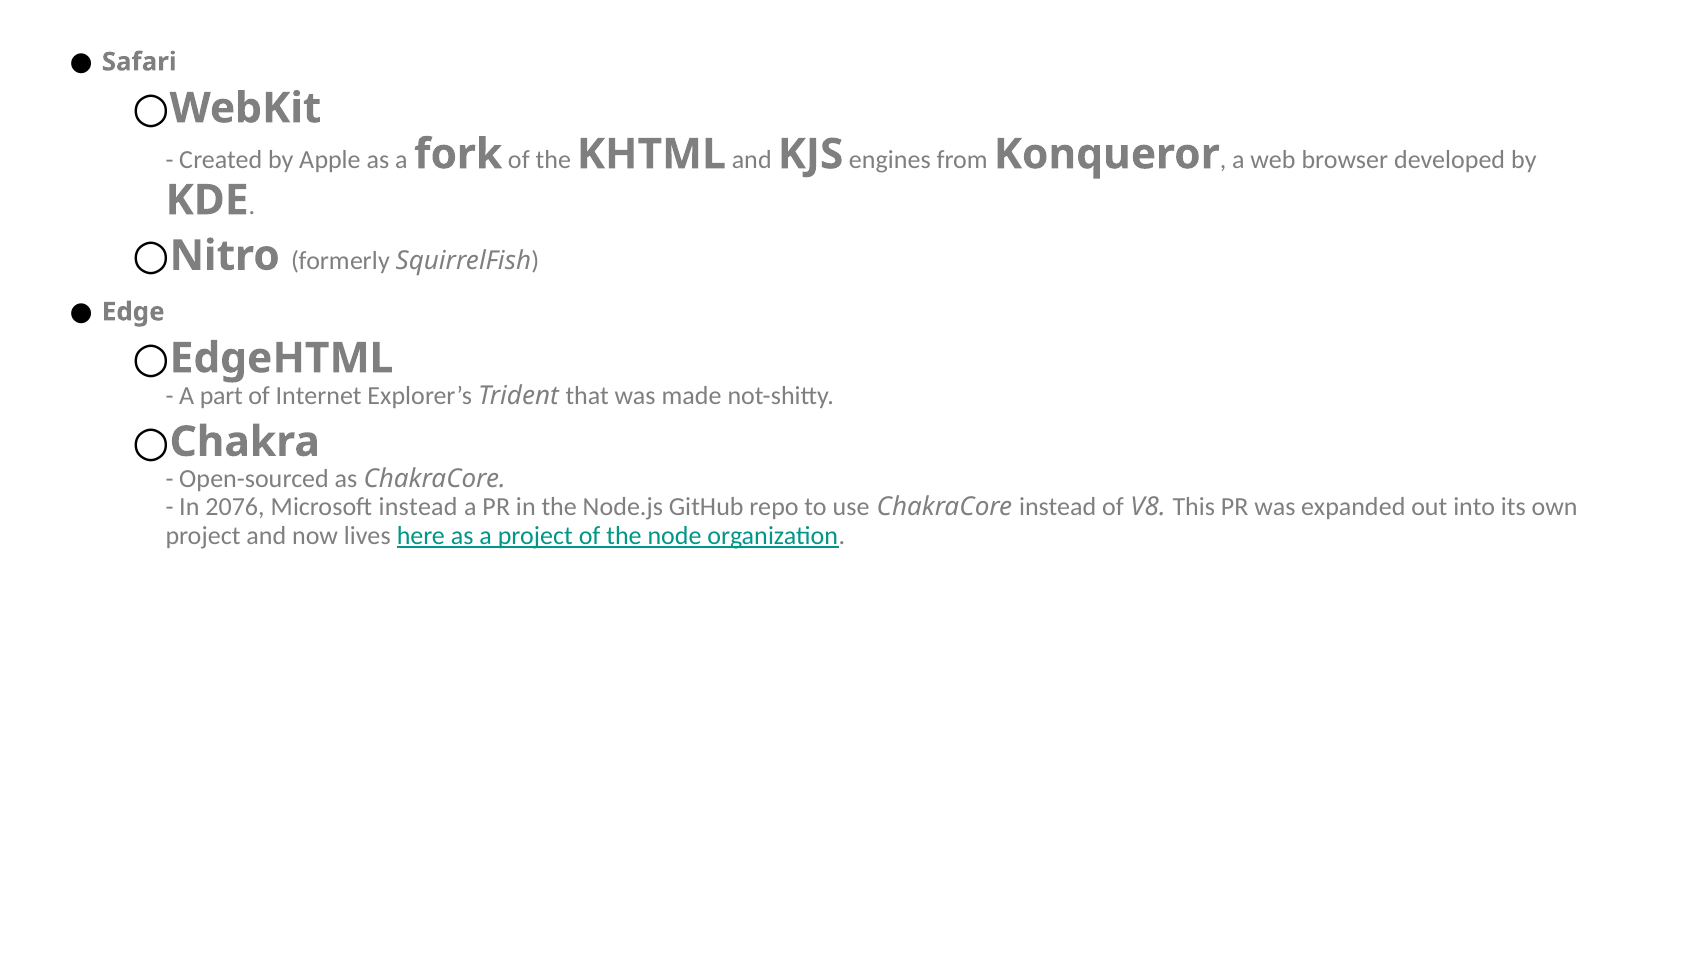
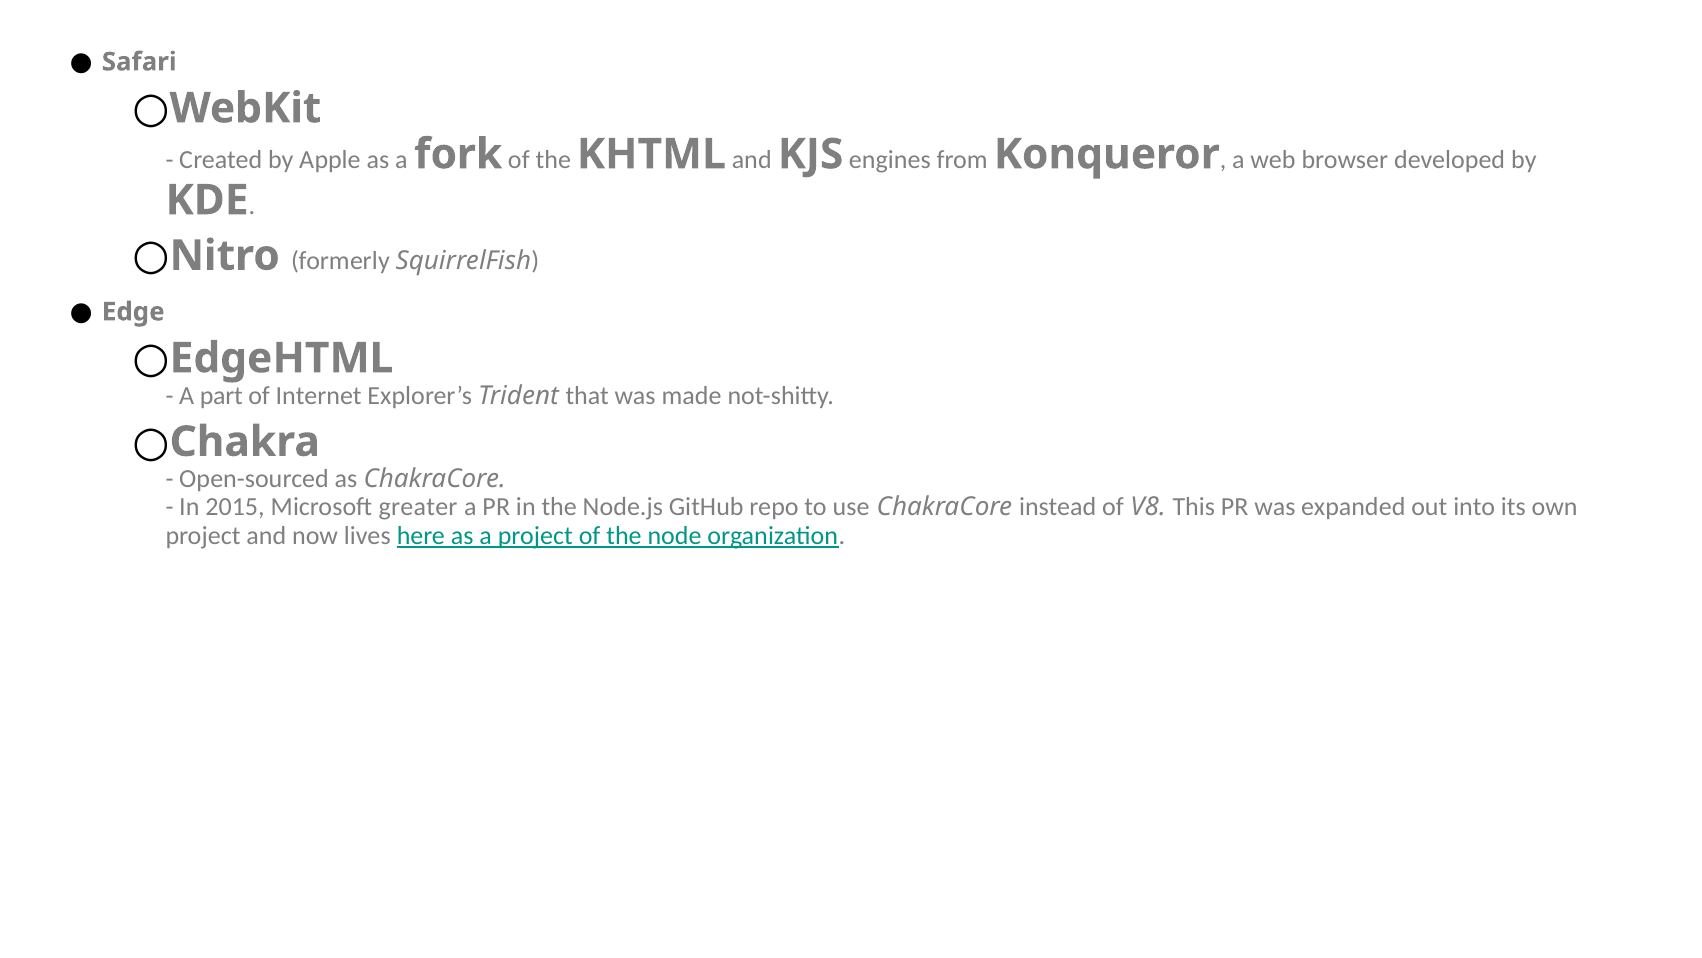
2076: 2076 -> 2015
Microsoft instead: instead -> greater
